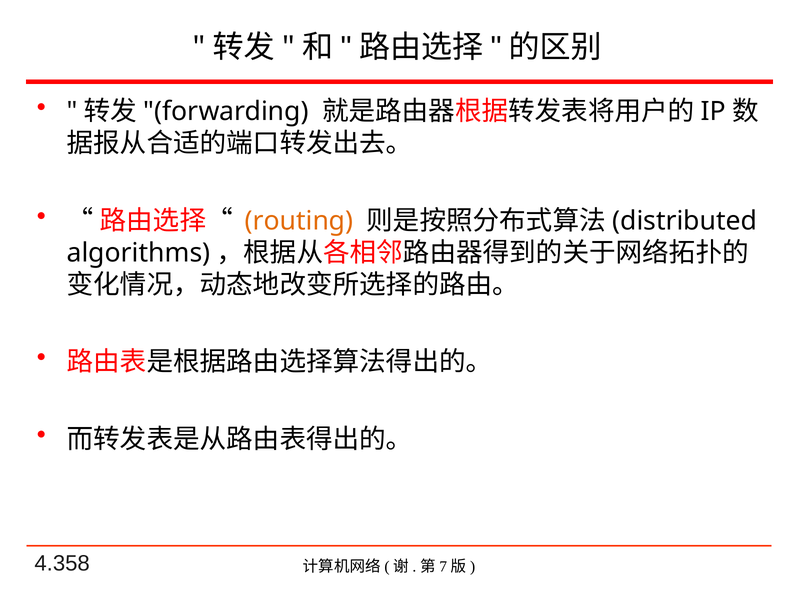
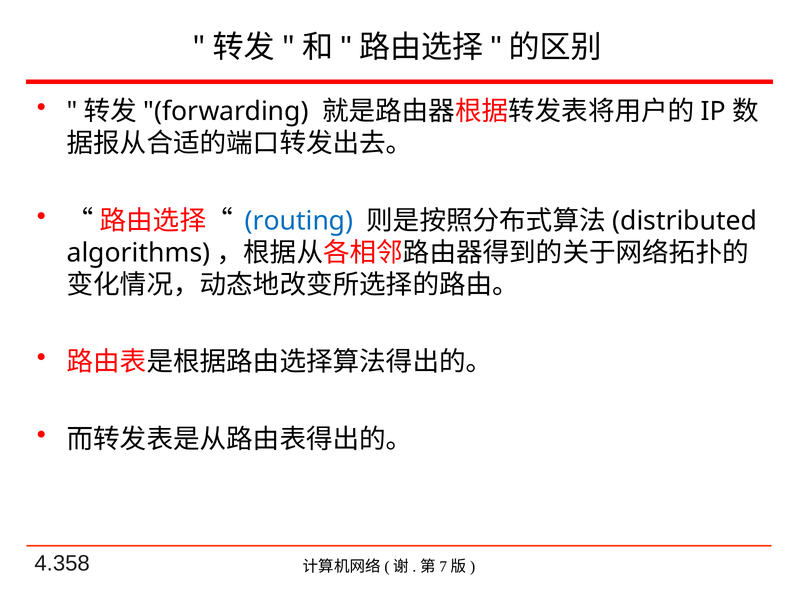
routing colour: orange -> blue
